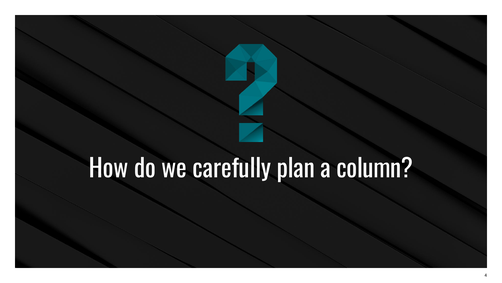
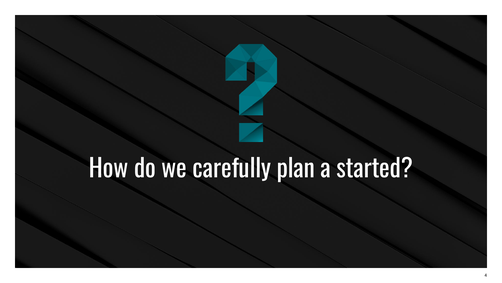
column: column -> started
